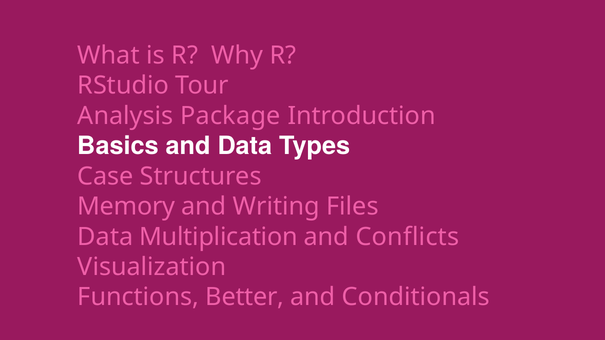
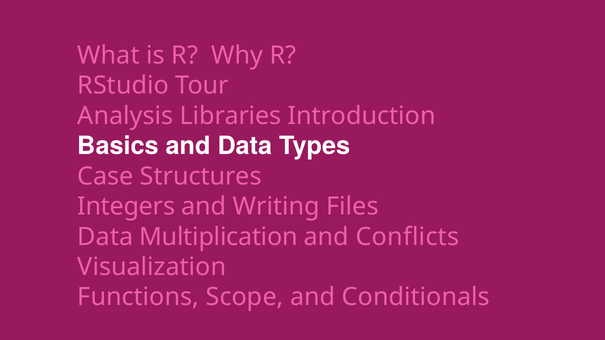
Package: Package -> Libraries
Memory: Memory -> Integers
Better: Better -> Scope
